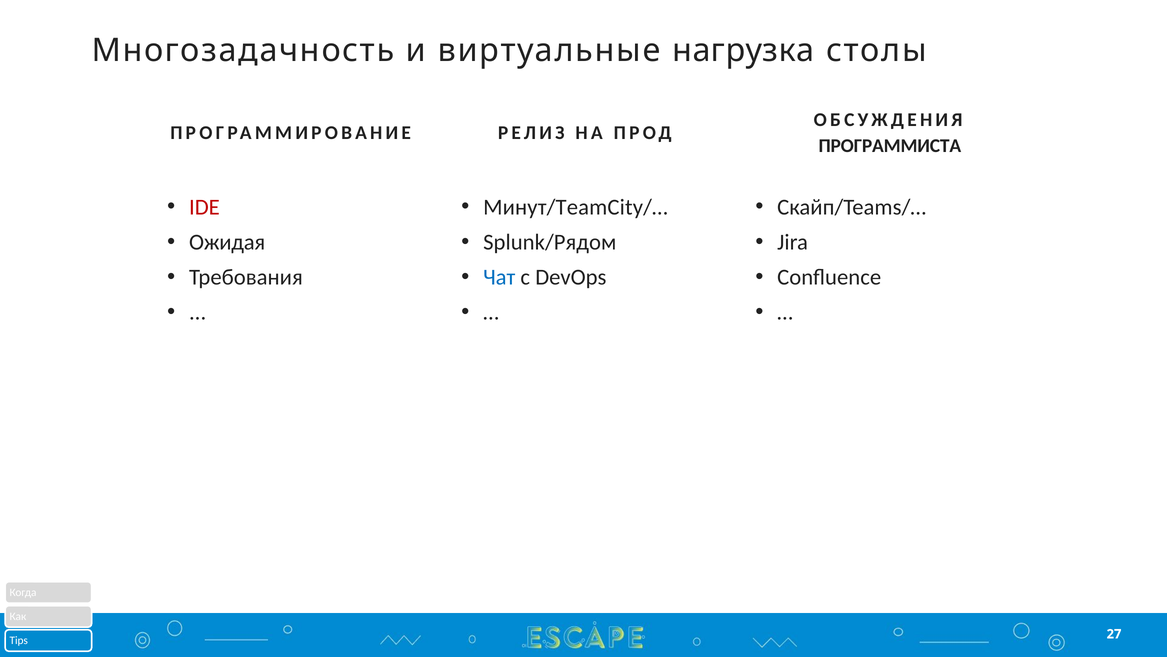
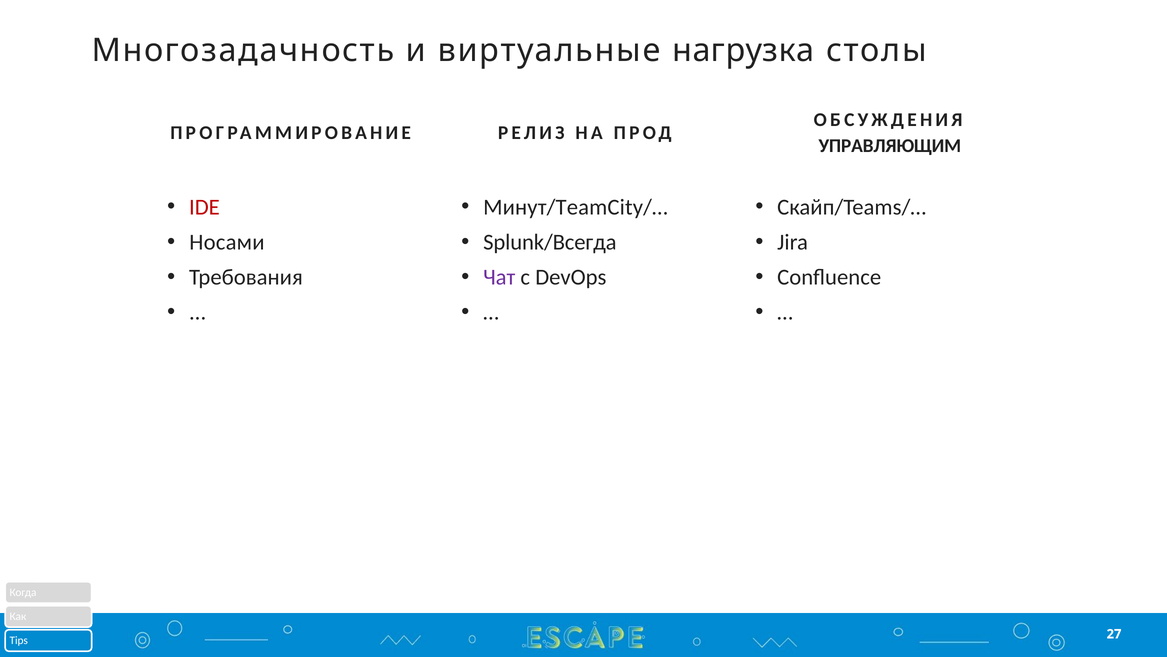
ПРОГРАММИСТА: ПРОГРАММИСТА -> УПРАВЛЯЮЩИМ
Ожидая: Ожидая -> Носами
Splunk/Рядом: Splunk/Рядом -> Splunk/Всегда
Чат colour: blue -> purple
